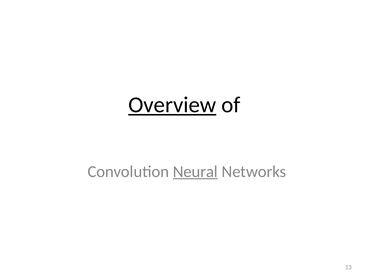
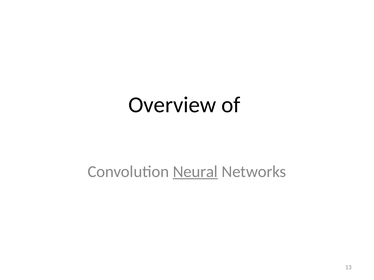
Overview underline: present -> none
